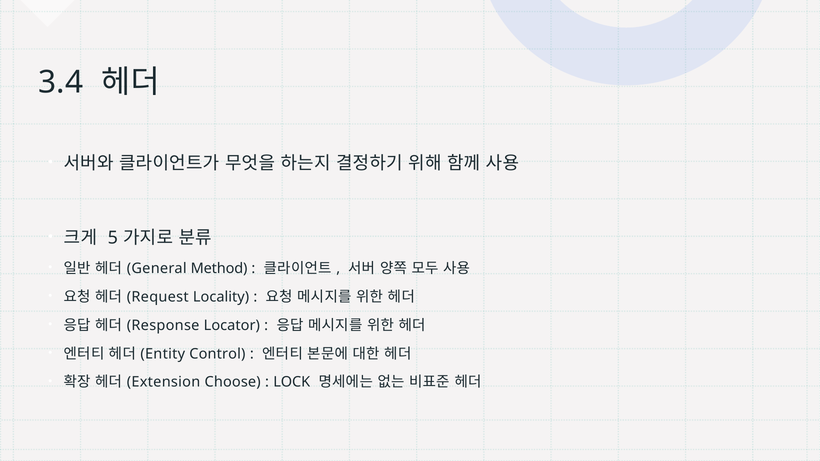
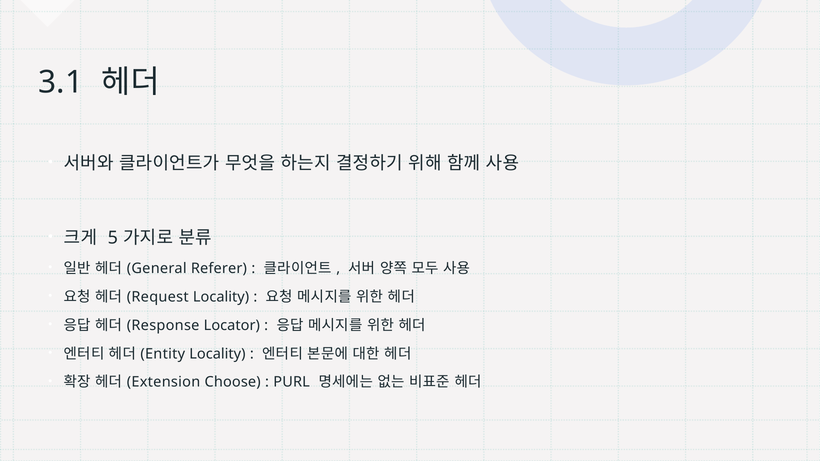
3.4: 3.4 -> 3.1
Method: Method -> Referer
Control at (217, 354): Control -> Locality
LOCK: LOCK -> PURL
